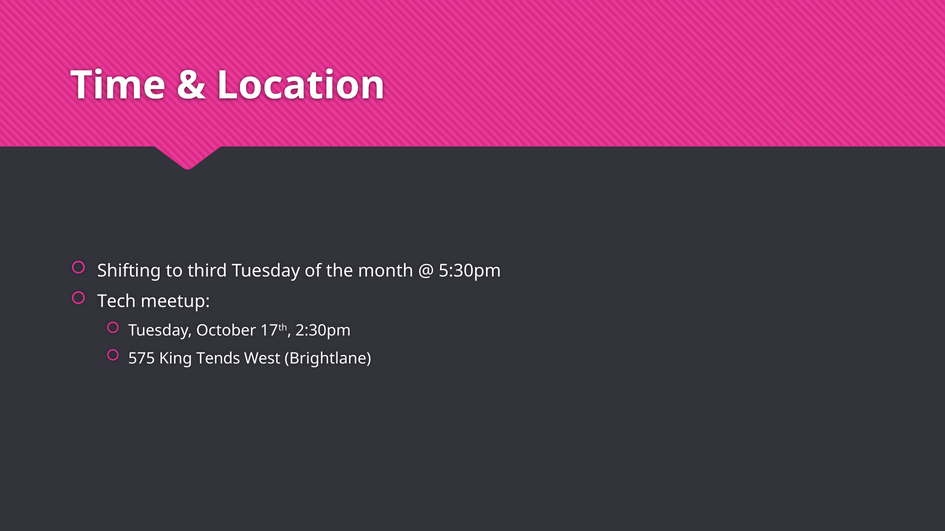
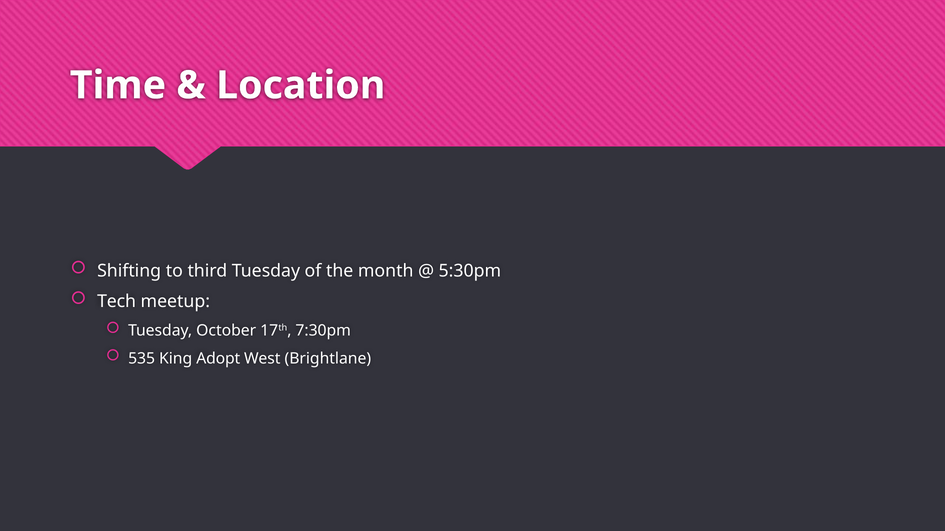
2:30pm: 2:30pm -> 7:30pm
575: 575 -> 535
Tends: Tends -> Adopt
